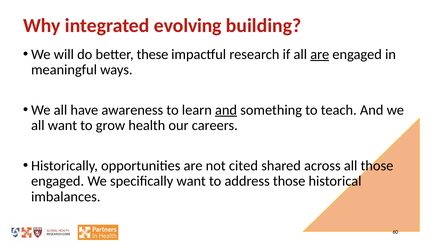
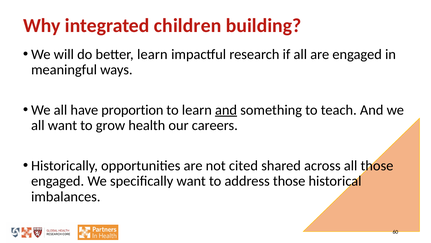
evolving: evolving -> children
better these: these -> learn
are at (320, 54) underline: present -> none
awareness: awareness -> proportion
